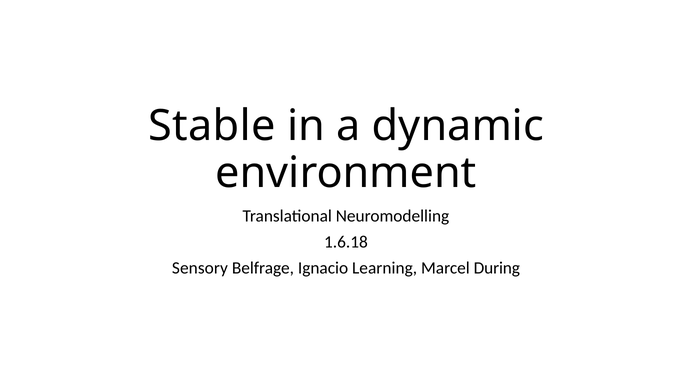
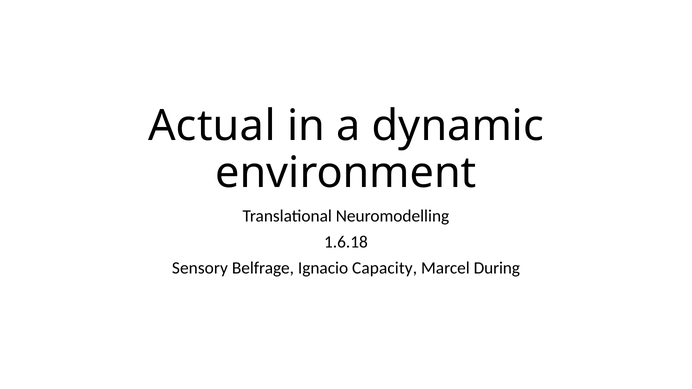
Stable: Stable -> Actual
Learning: Learning -> Capacity
